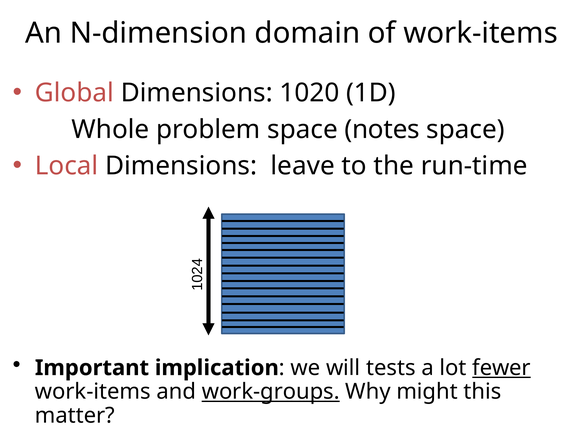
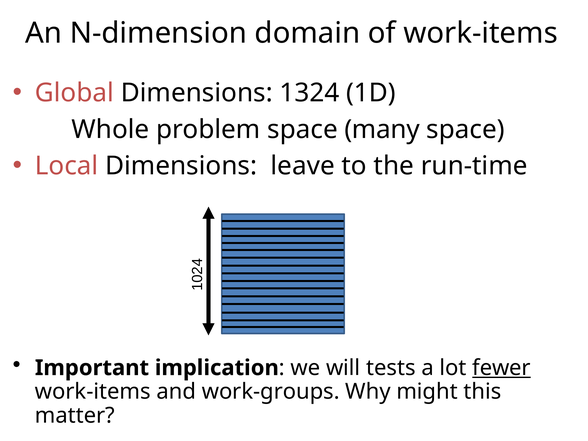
1020: 1020 -> 1324
notes: notes -> many
work-groups underline: present -> none
